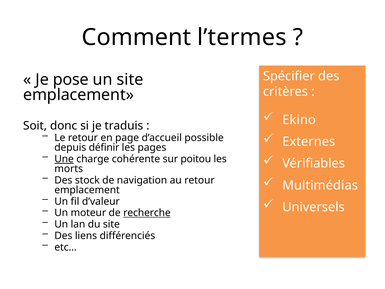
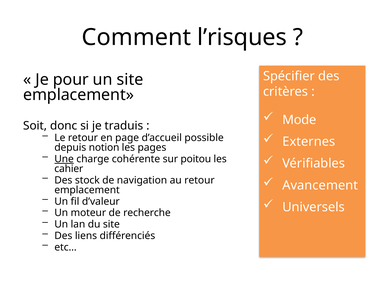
l’termes: l’termes -> l’risques
pose: pose -> pour
Ekino: Ekino -> Mode
définir: définir -> notion
morts: morts -> cahier
Multimédias: Multimédias -> Avancement
recherche underline: present -> none
